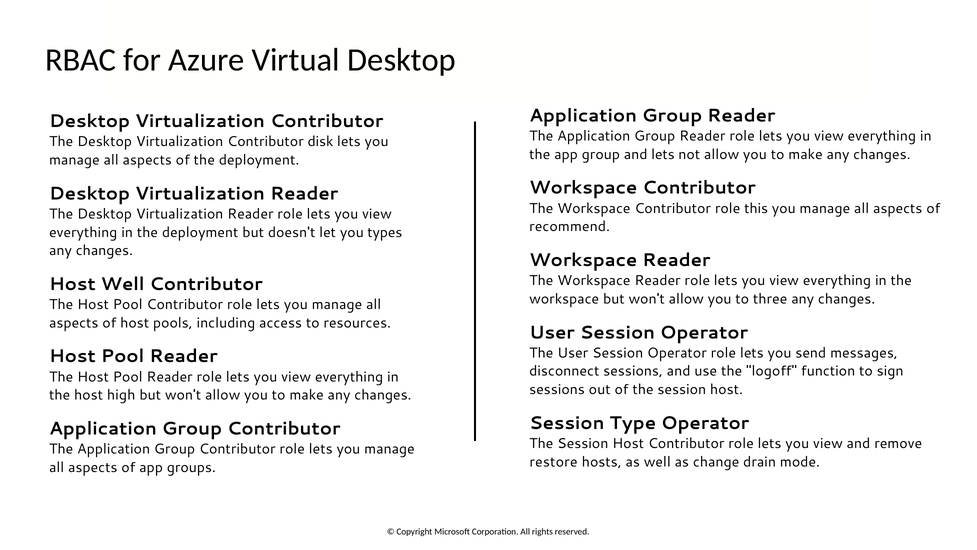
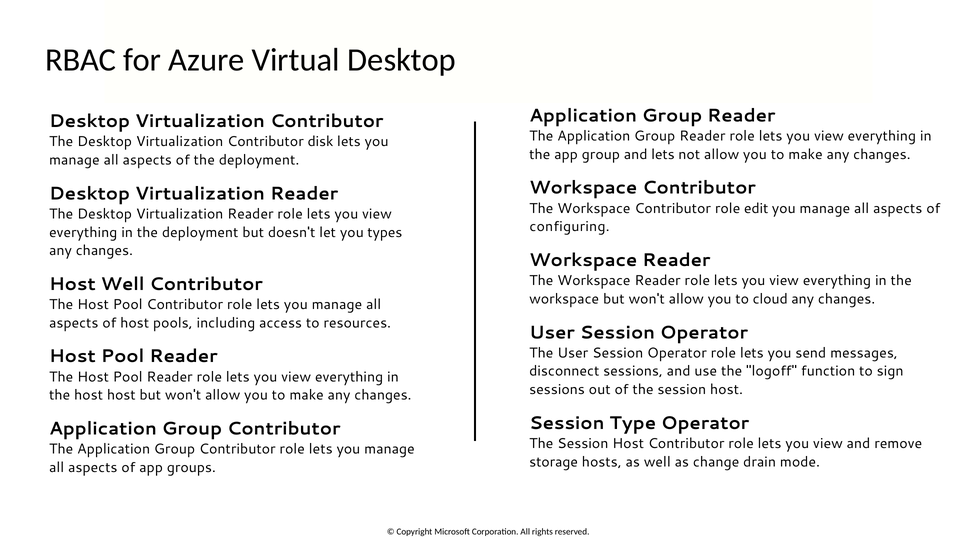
role this: this -> edit
recommend: recommend -> configuring
three: three -> cloud
host high: high -> host
restore: restore -> storage
